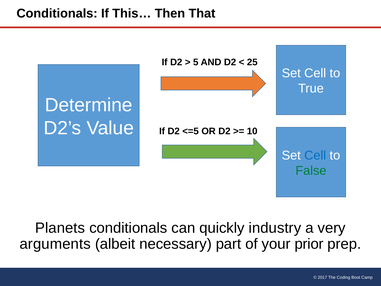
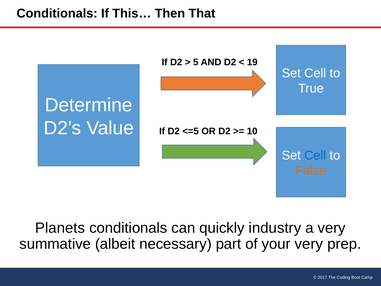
25: 25 -> 19
False colour: green -> orange
arguments: arguments -> summative
your prior: prior -> very
